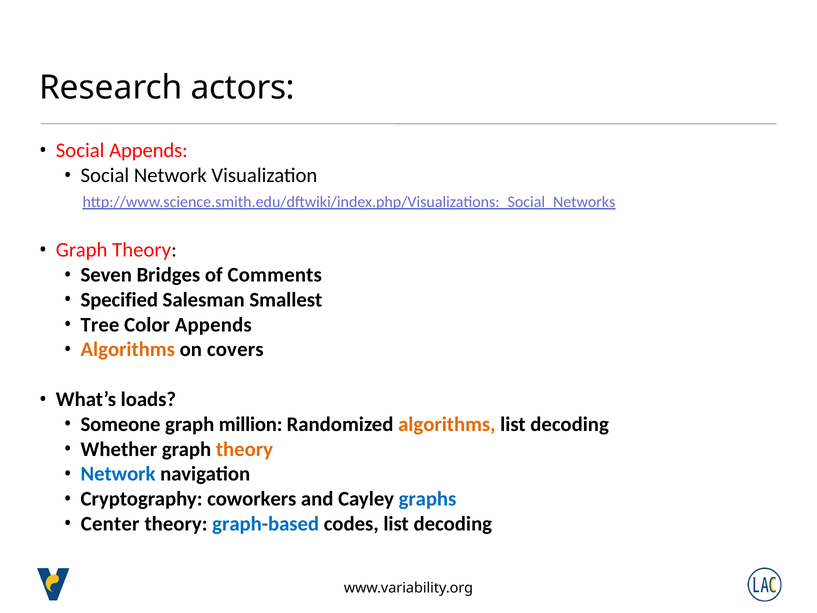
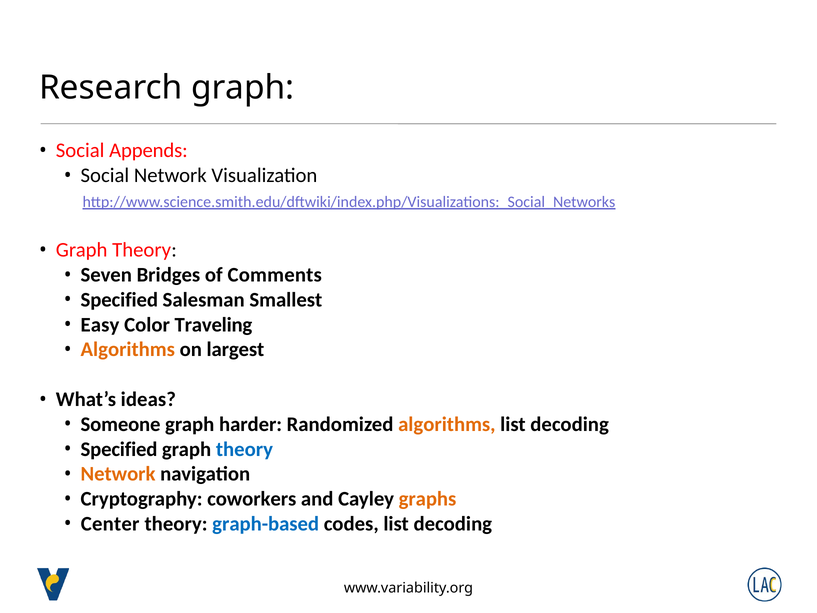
Research actors: actors -> graph
Tree: Tree -> Easy
Color Appends: Appends -> Traveling
covers: covers -> largest
loads: loads -> ideas
million: million -> harder
Whether at (119, 449): Whether -> Specified
theory at (244, 449) colour: orange -> blue
Network at (118, 474) colour: blue -> orange
graphs colour: blue -> orange
